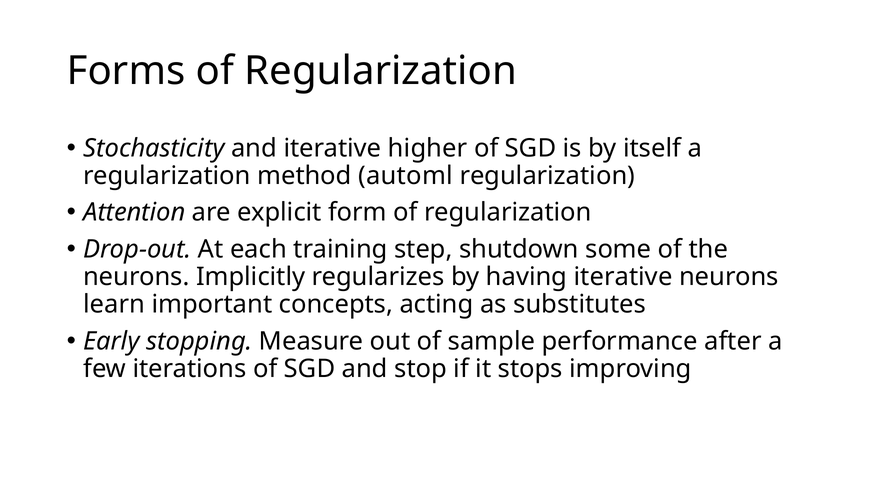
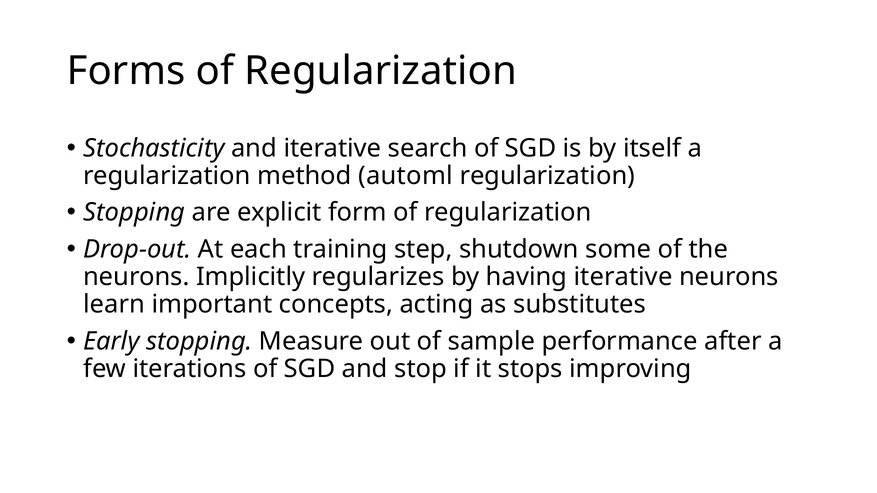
higher: higher -> search
Attention at (134, 213): Attention -> Stopping
